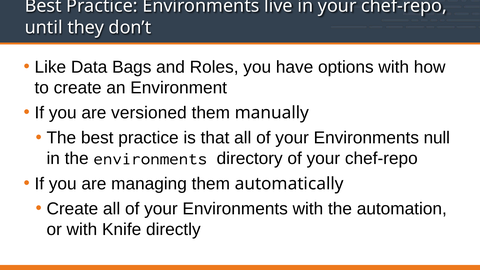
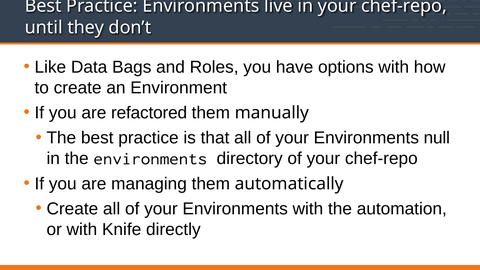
versioned: versioned -> refactored
